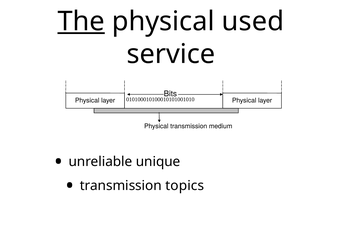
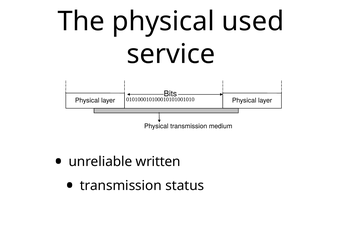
The underline: present -> none
unique: unique -> written
topics: topics -> status
